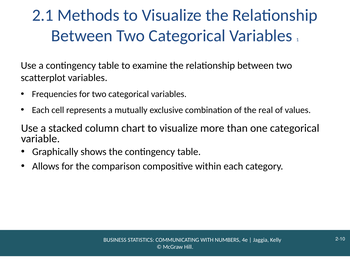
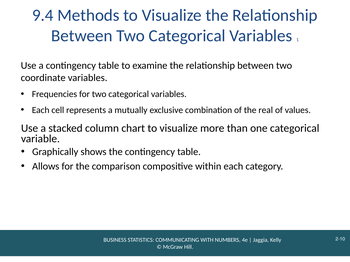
2.1: 2.1 -> 9.4
scatterplot: scatterplot -> coordinate
